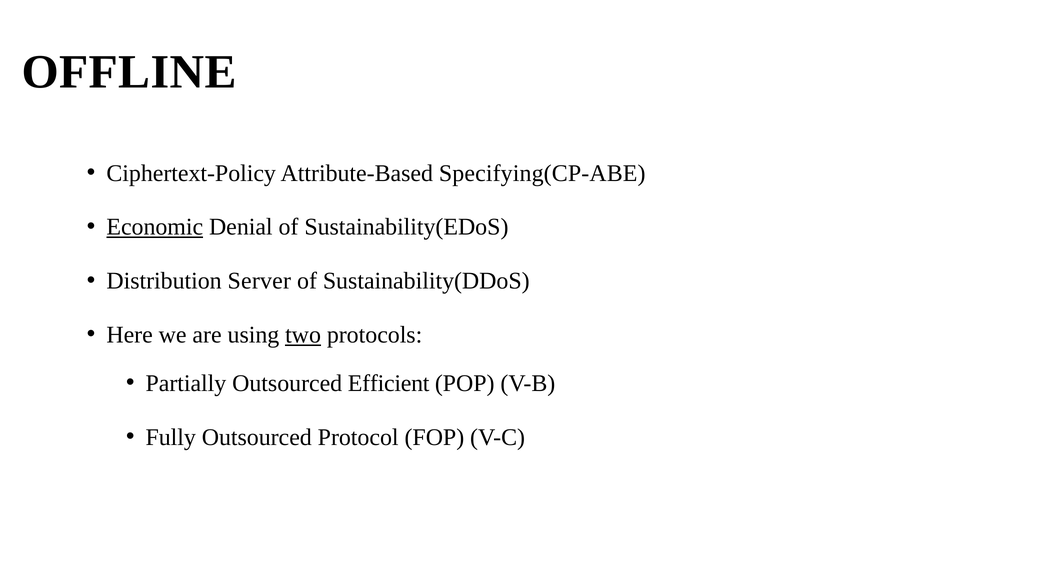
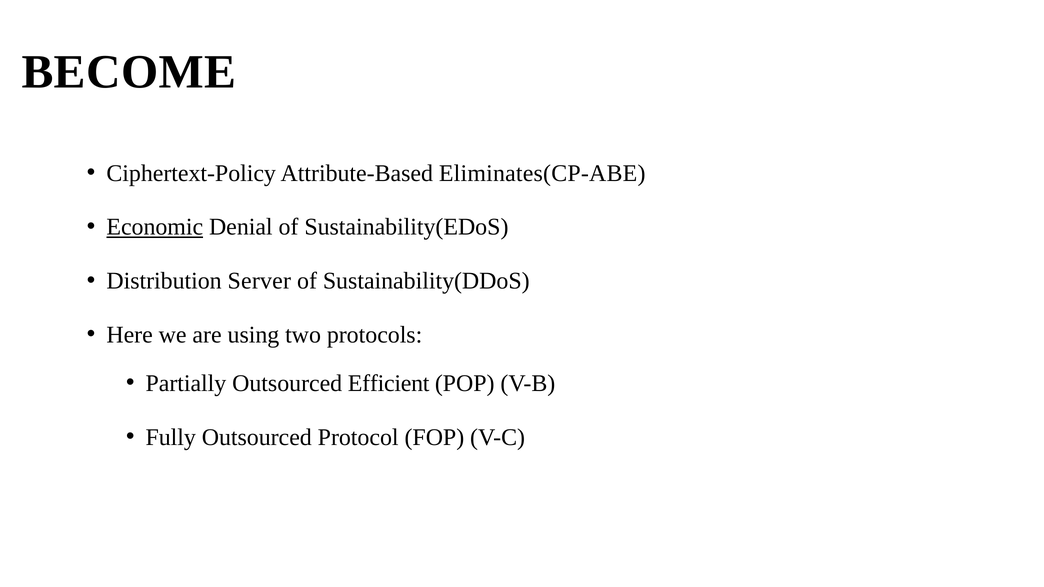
OFFLINE: OFFLINE -> BECOME
Specifying(CP-ABE: Specifying(CP-ABE -> Eliminates(CP-ABE
two underline: present -> none
